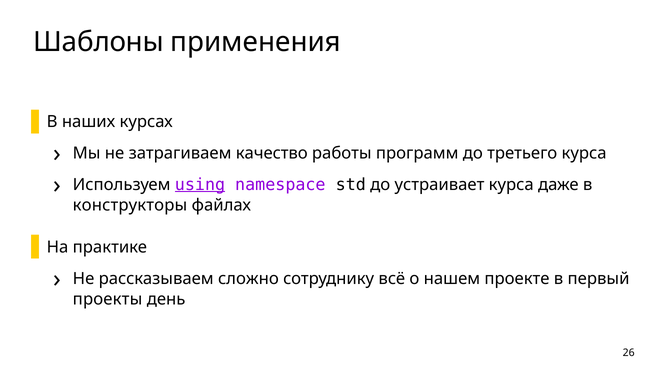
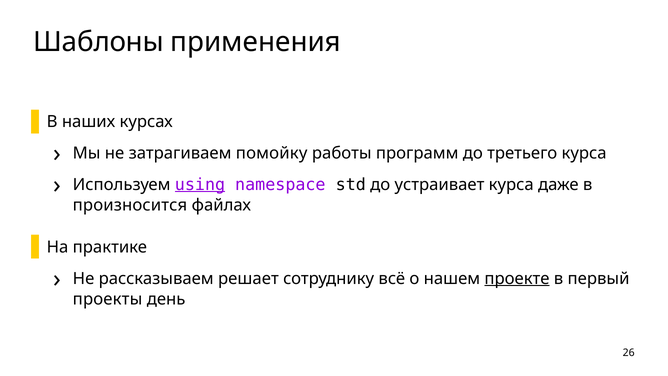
качество: качество -> помойку
конструкторы: конструкторы -> произносится
сложно: сложно -> решает
проекте underline: none -> present
